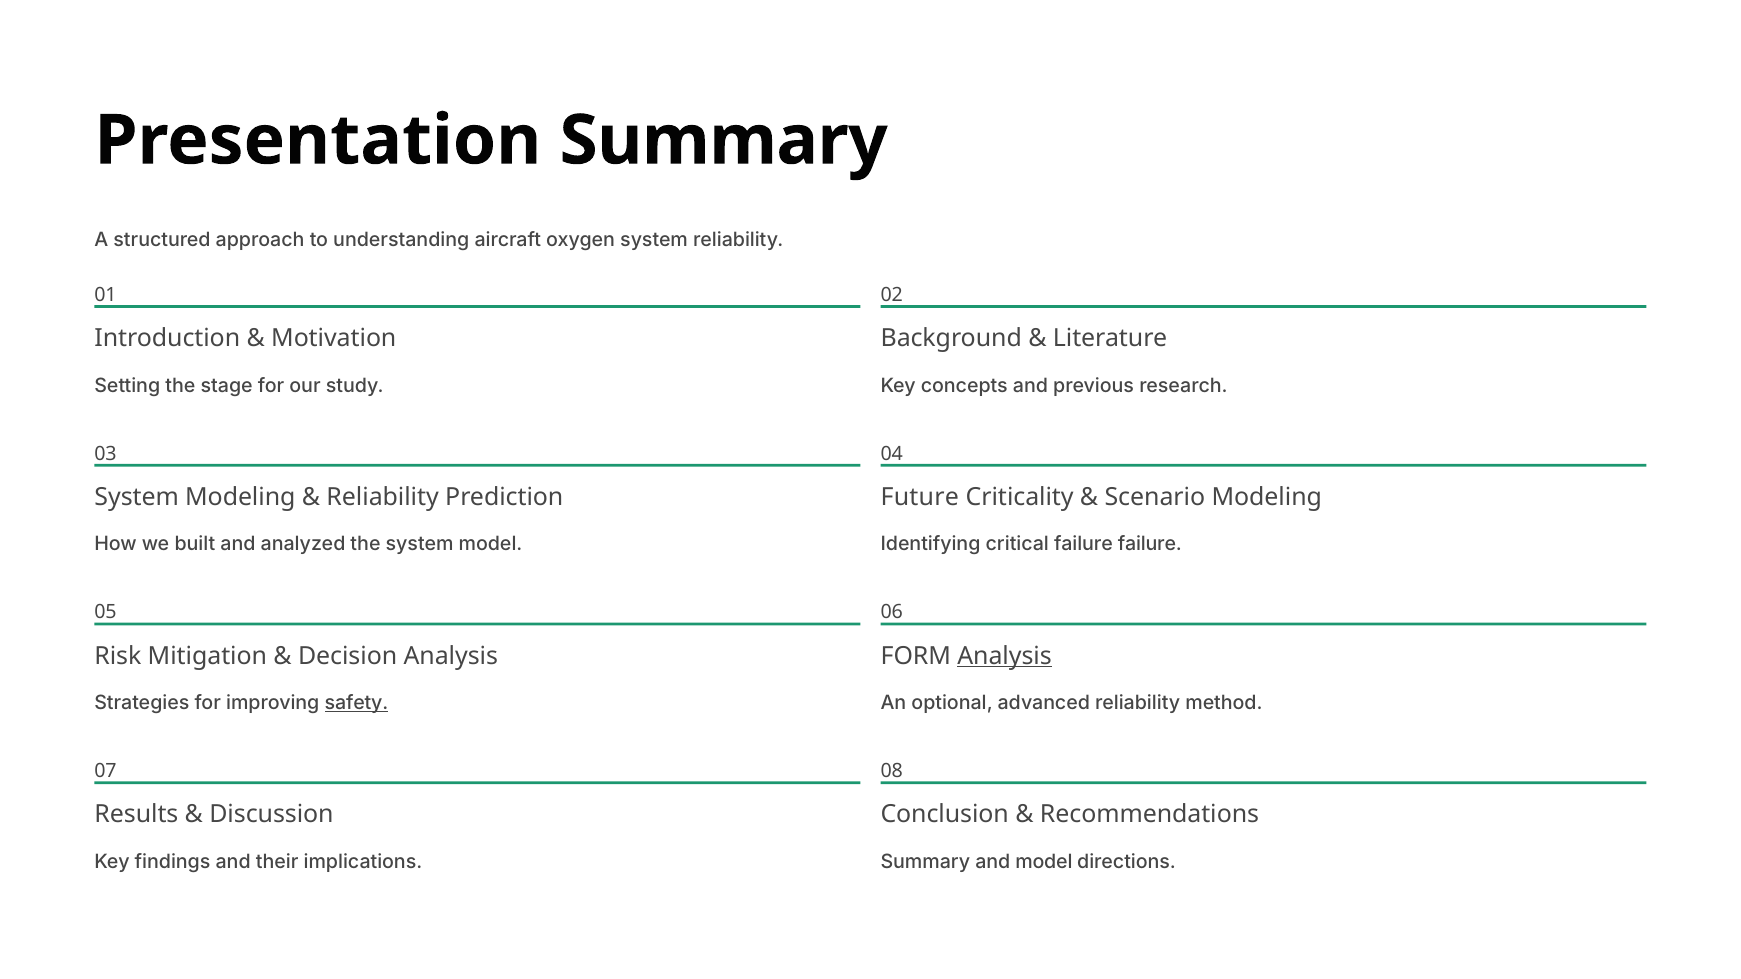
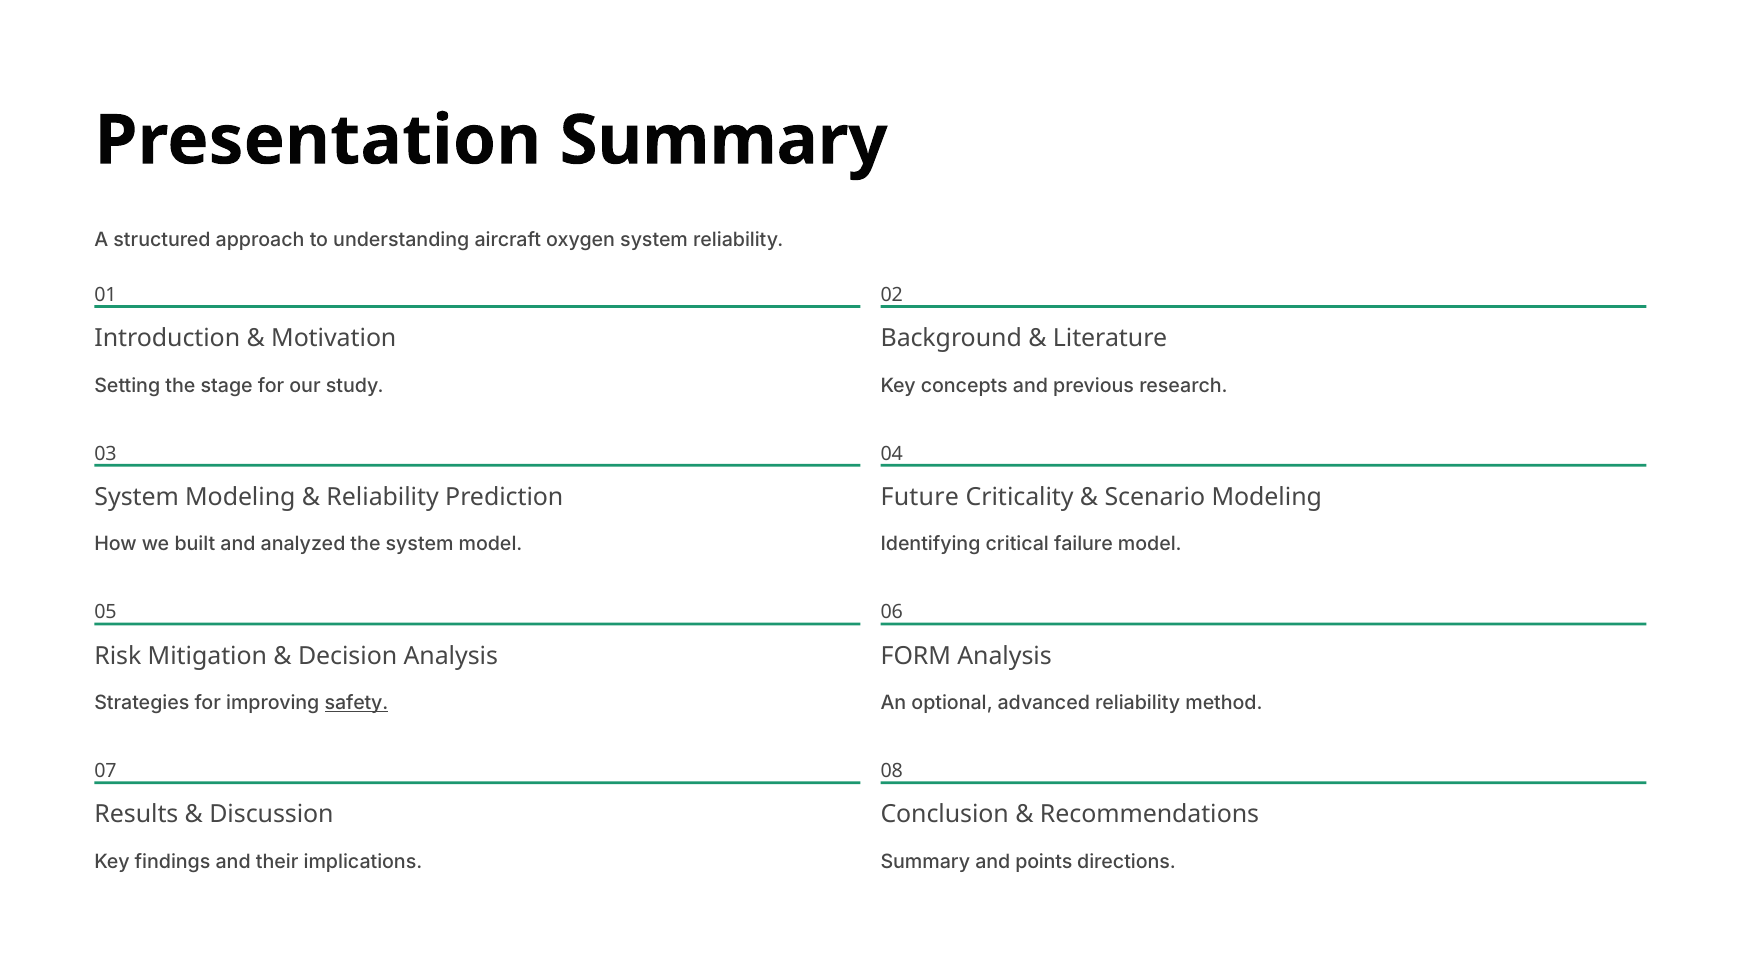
failure failure: failure -> model
Analysis at (1005, 656) underline: present -> none
and model: model -> points
